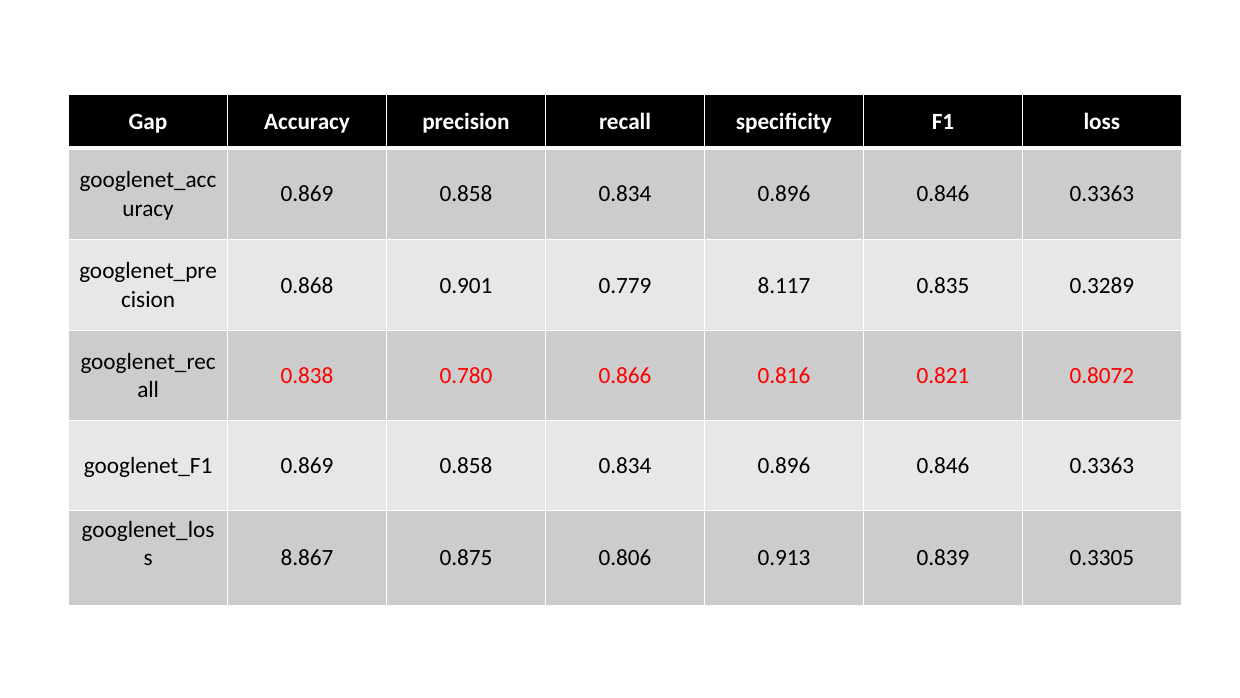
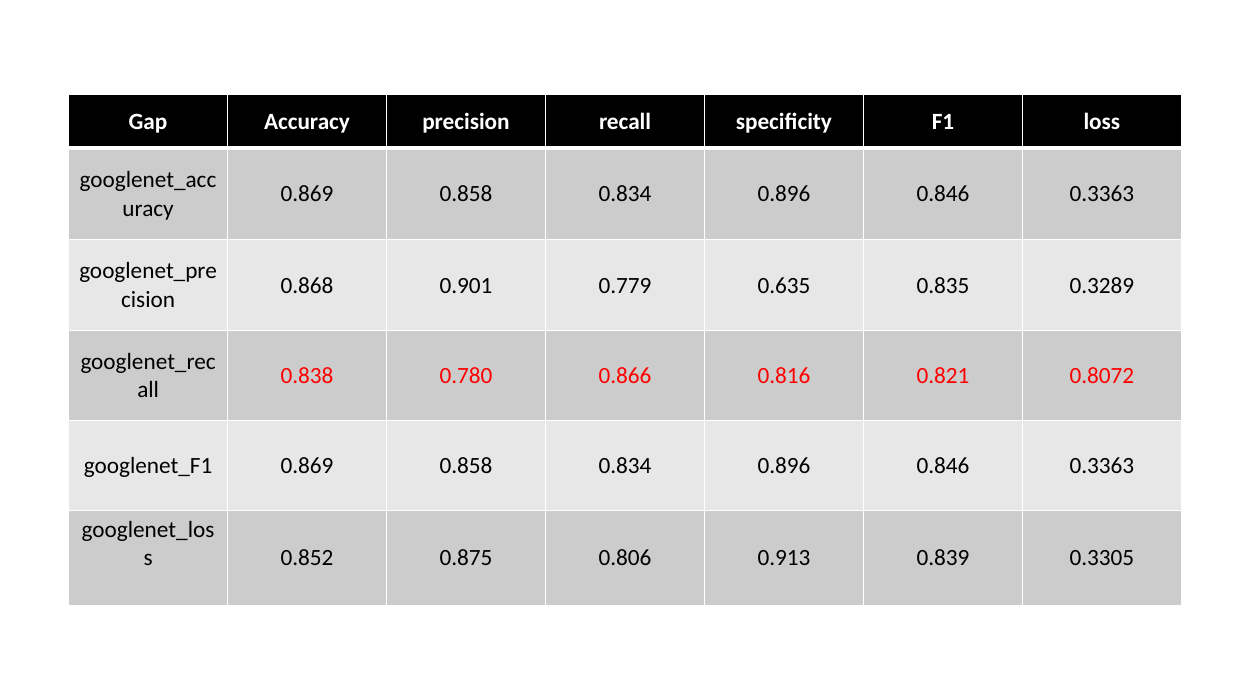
8.117: 8.117 -> 0.635
8.867: 8.867 -> 0.852
